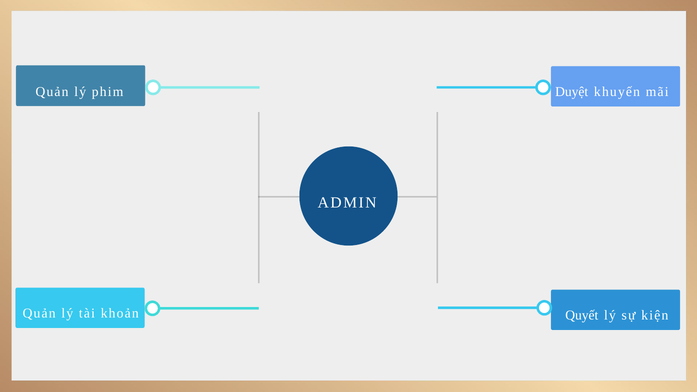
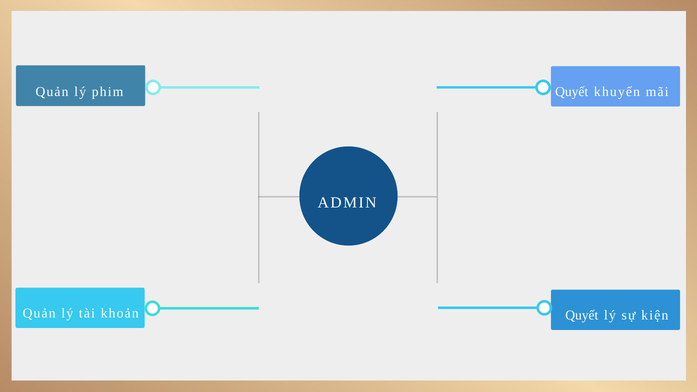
Duyệt at (572, 92): Duyệt -> Quyết
